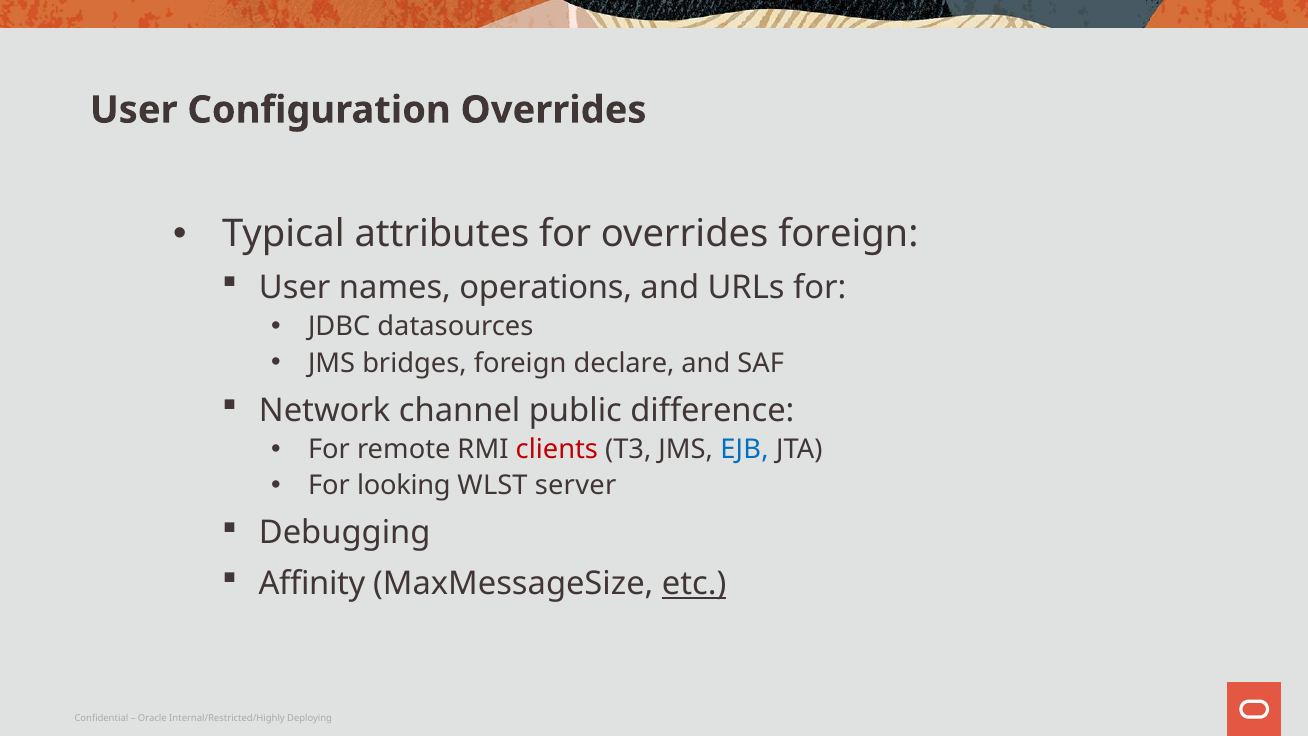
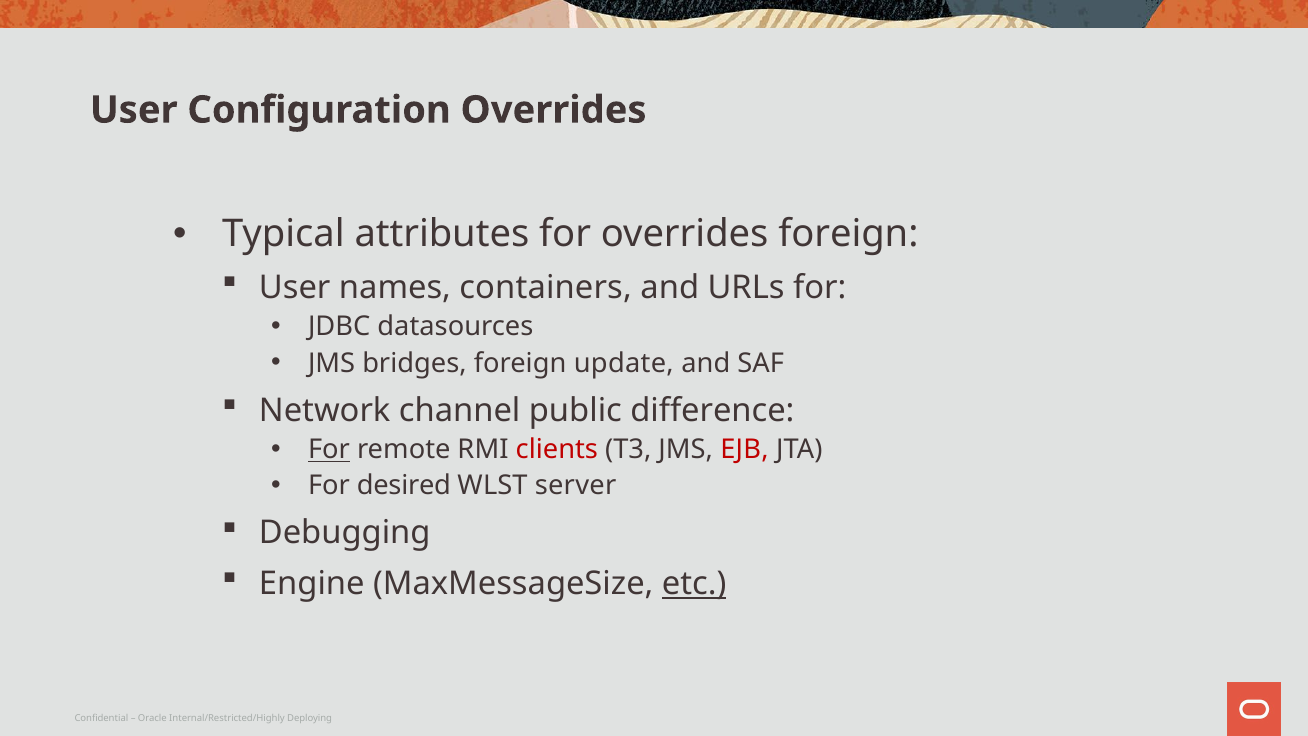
operations: operations -> containers
declare: declare -> update
For at (329, 449) underline: none -> present
EJB colour: blue -> red
looking: looking -> desired
Affinity: Affinity -> Engine
